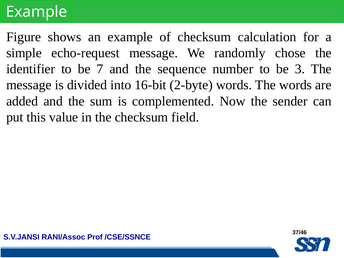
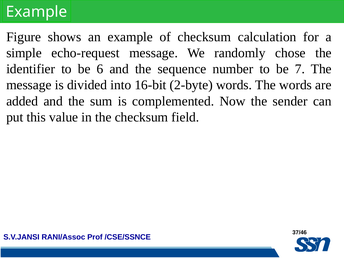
7: 7 -> 6
3: 3 -> 7
